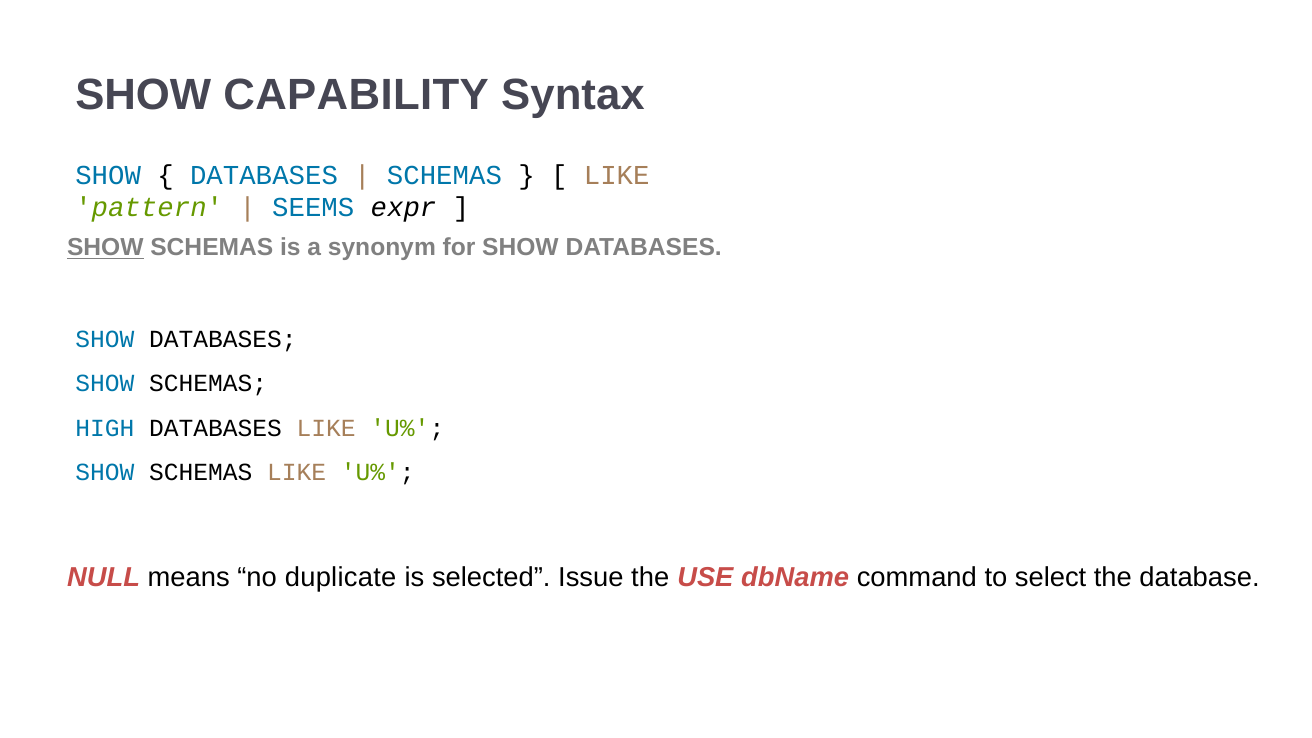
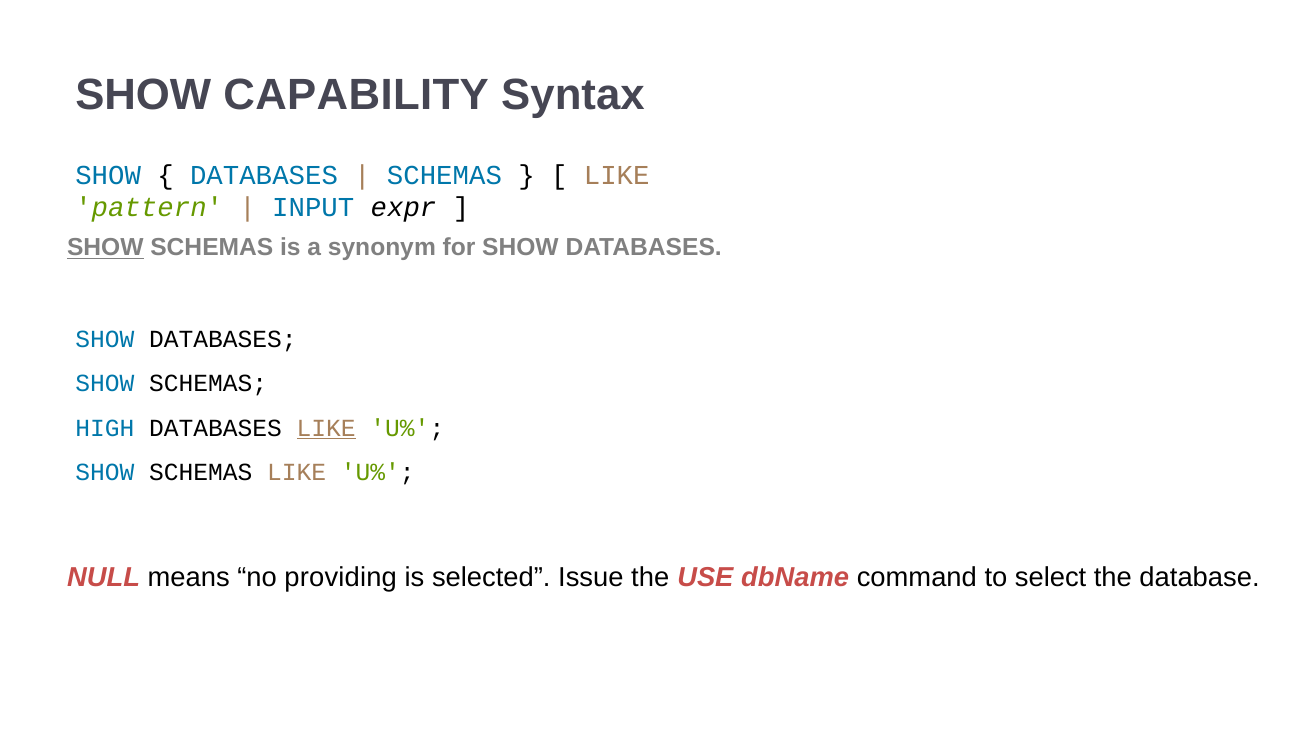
SEEMS: SEEMS -> INPUT
LIKE at (326, 428) underline: none -> present
duplicate: duplicate -> providing
